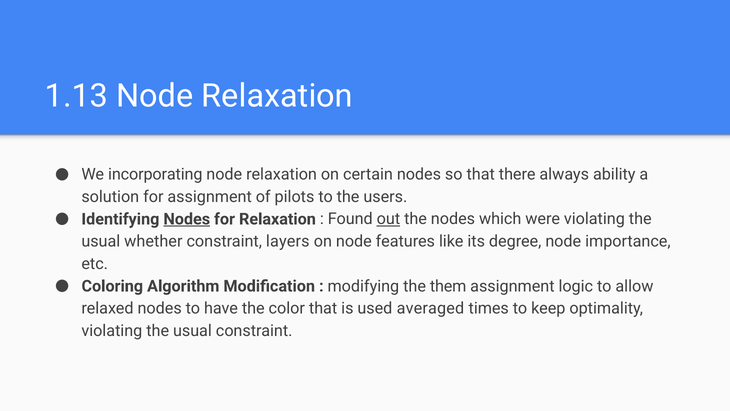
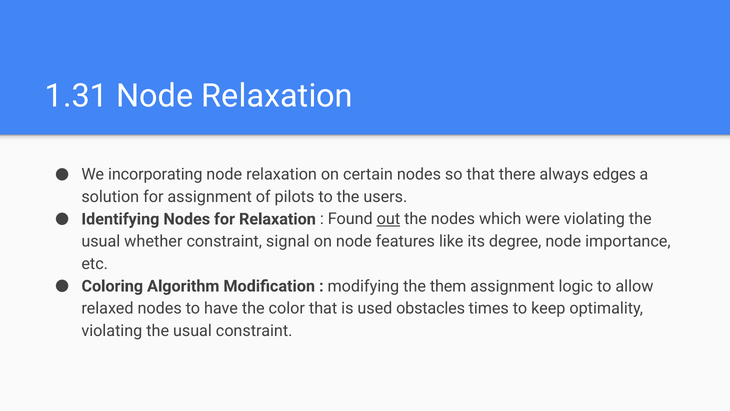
1.13: 1.13 -> 1.31
ability: ability -> edges
Nodes at (187, 219) underline: present -> none
layers: layers -> signal
averaged: averaged -> obstacles
